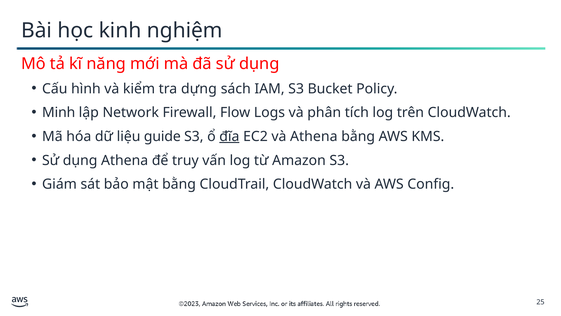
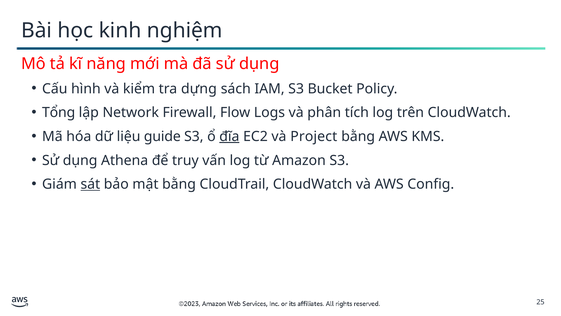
Minh: Minh -> Tổng
và Athena: Athena -> Project
sát underline: none -> present
